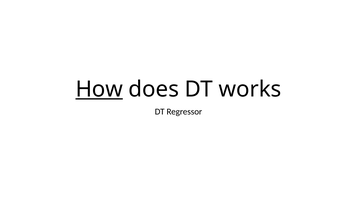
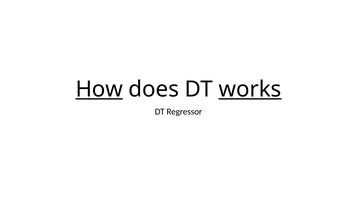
works underline: none -> present
